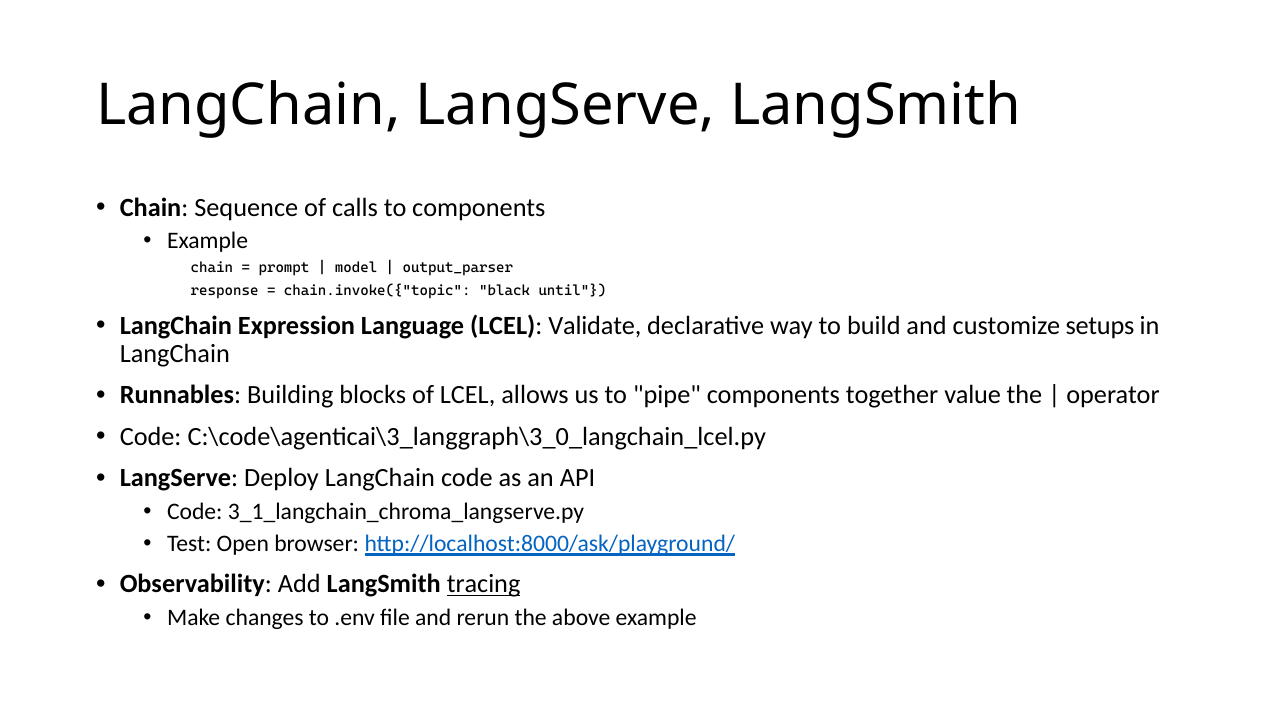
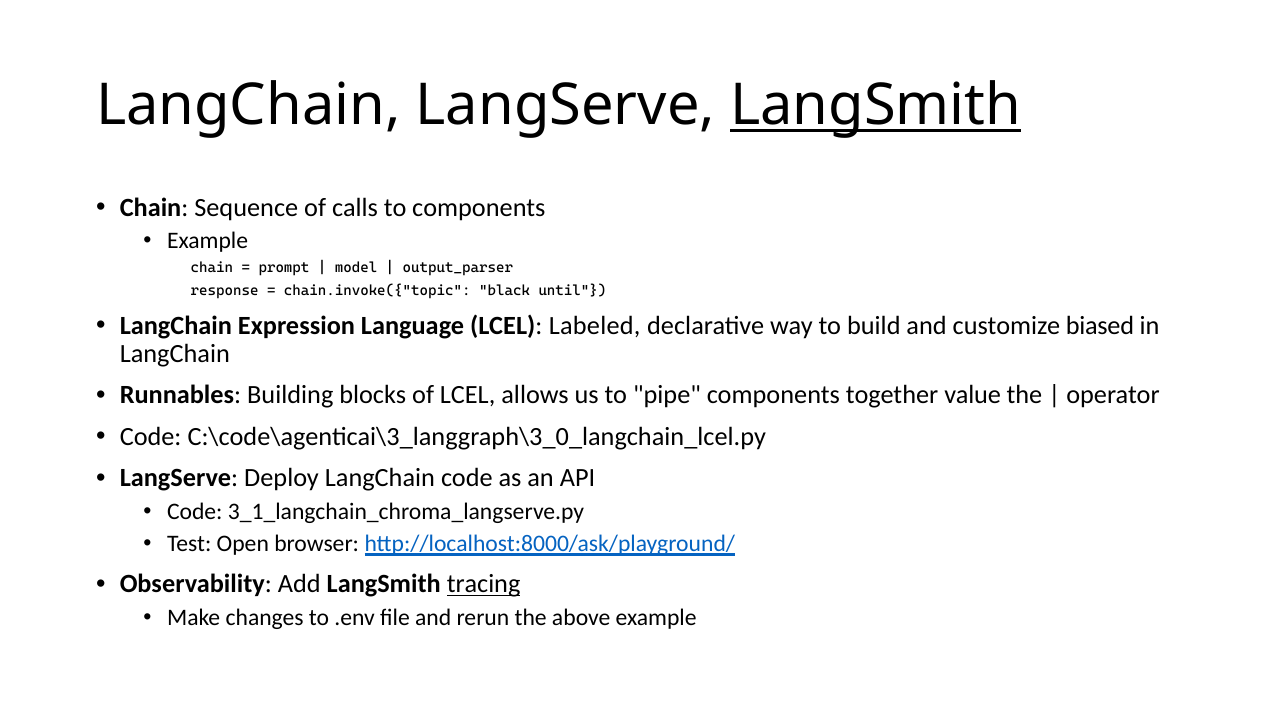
LangSmith at (876, 106) underline: none -> present
Validate: Validate -> Labeled
setups: setups -> biased
